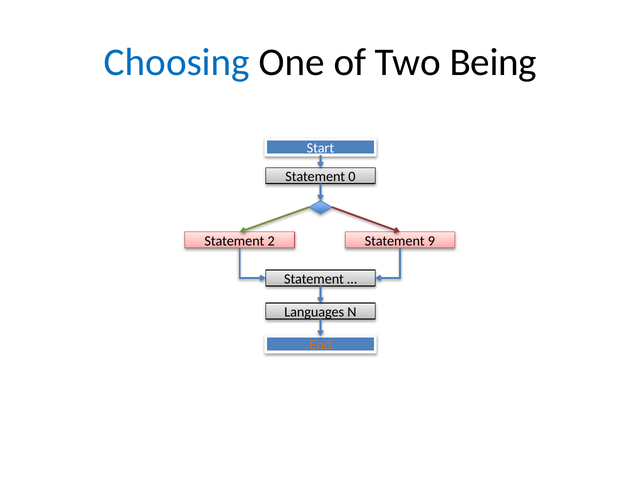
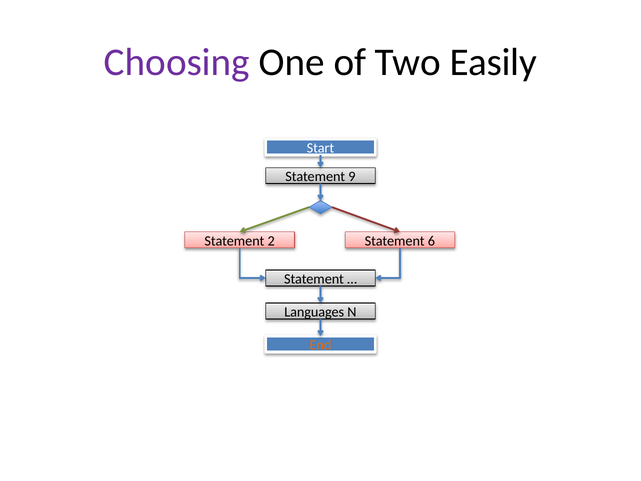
Choosing colour: blue -> purple
Being: Being -> Easily
0: 0 -> 9
9: 9 -> 6
